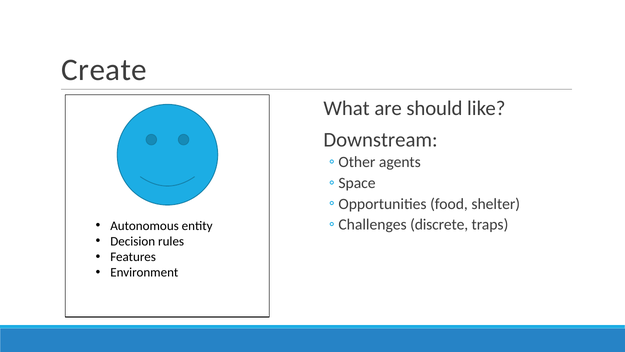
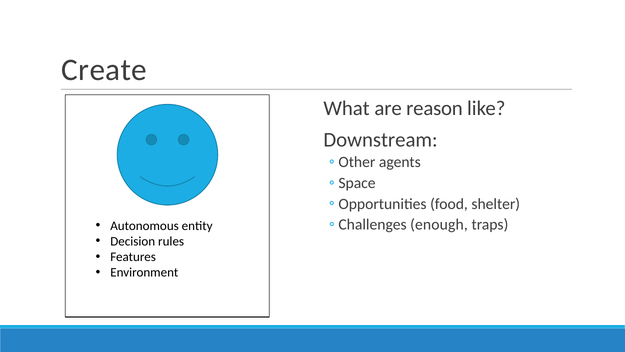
should: should -> reason
discrete: discrete -> enough
